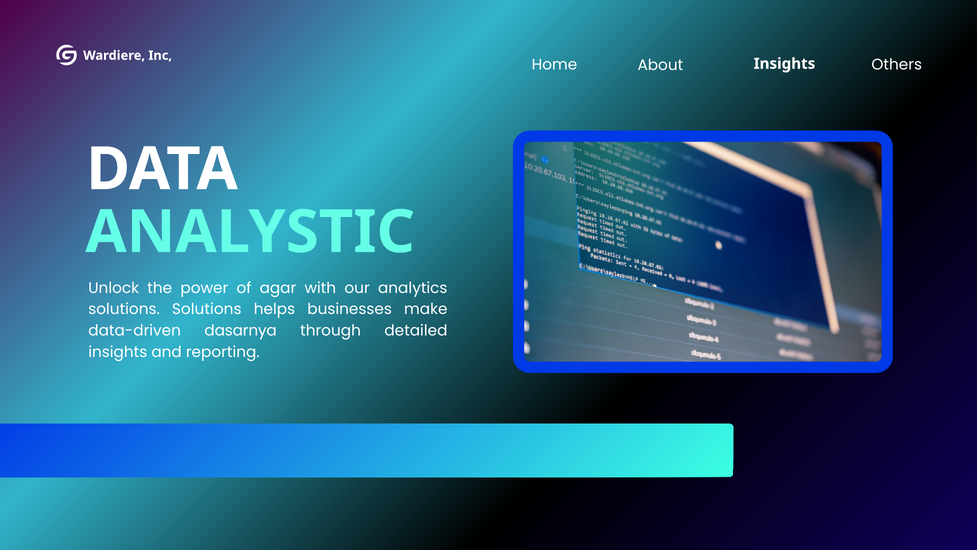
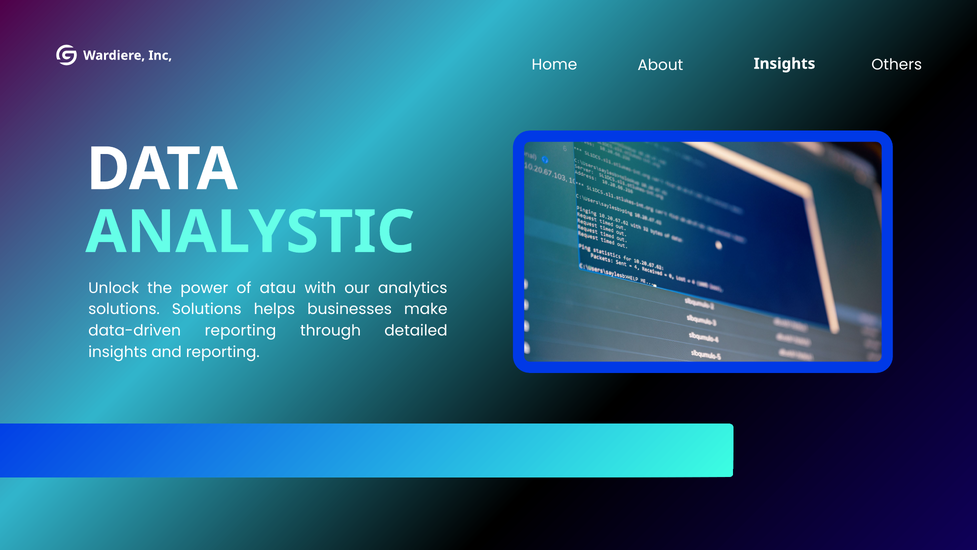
agar: agar -> atau
data-driven dasarnya: dasarnya -> reporting
